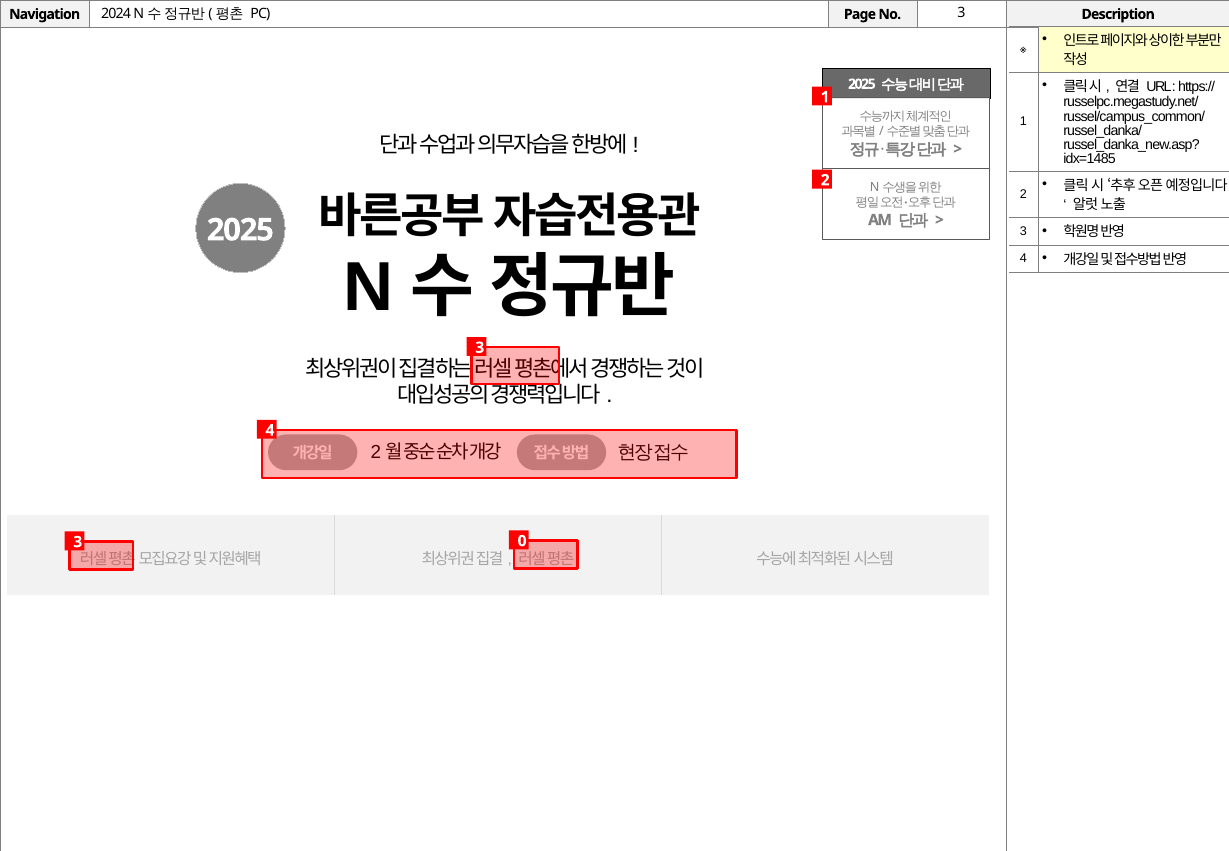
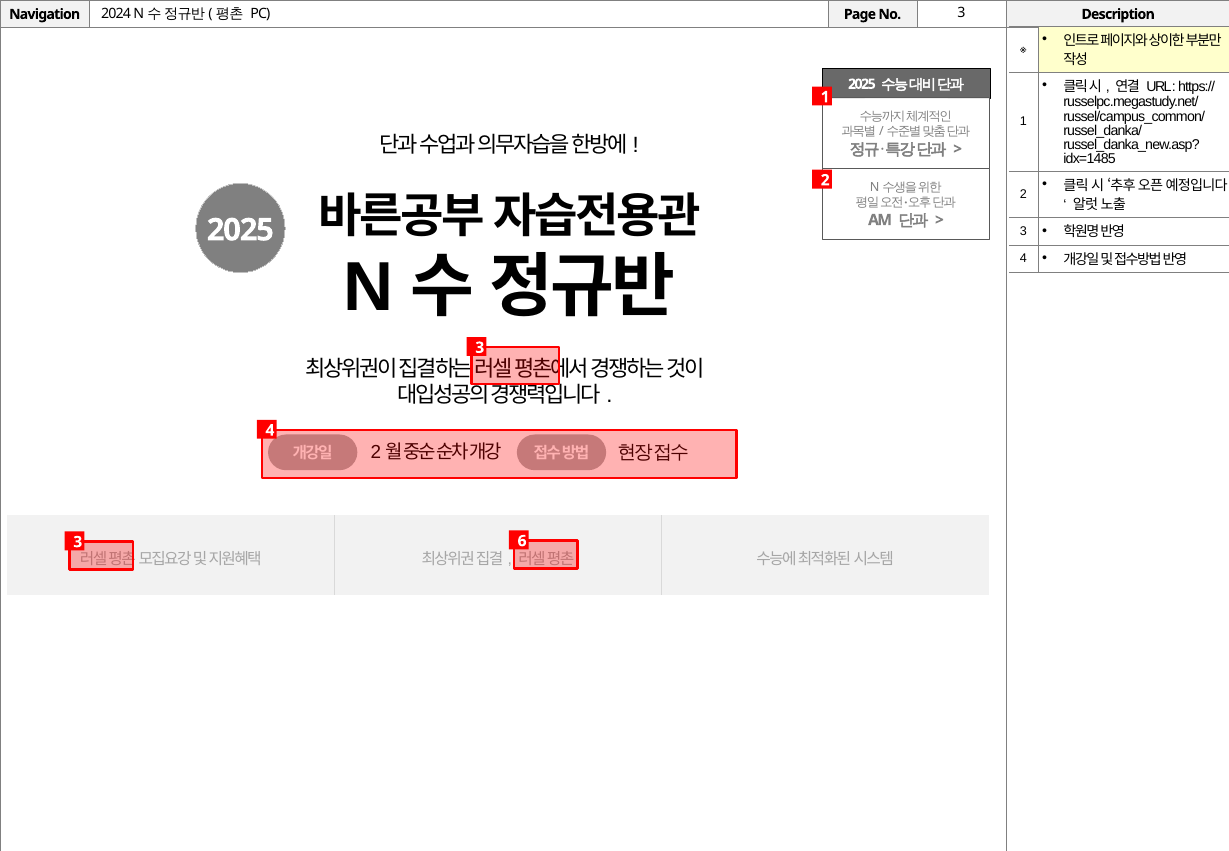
0: 0 -> 6
